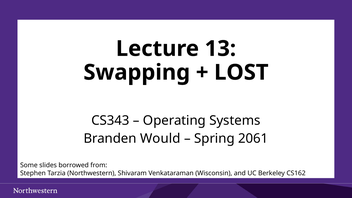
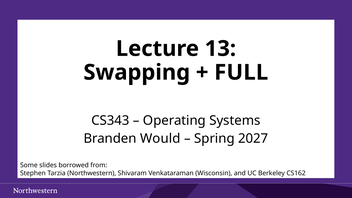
LOST: LOST -> FULL
2061: 2061 -> 2027
